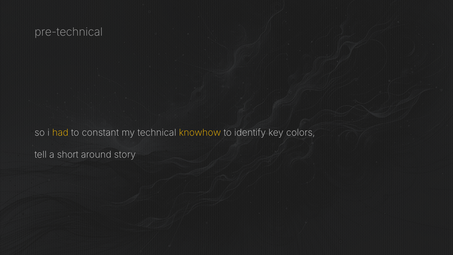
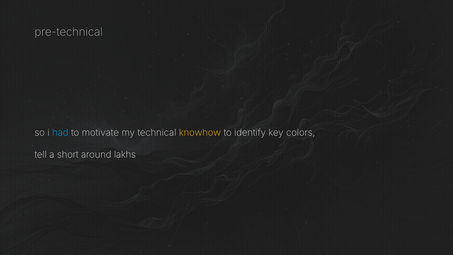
had colour: yellow -> light blue
constant: constant -> motivate
story: story -> lakhs
